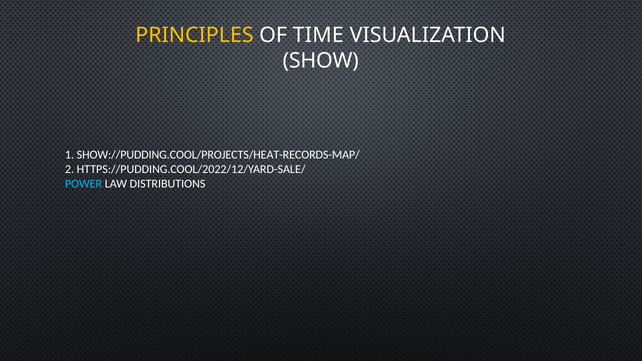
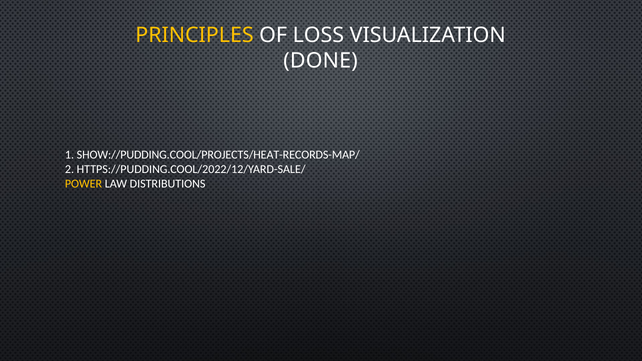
TIME: TIME -> LOSS
SHOW: SHOW -> DONE
POWER colour: light blue -> yellow
